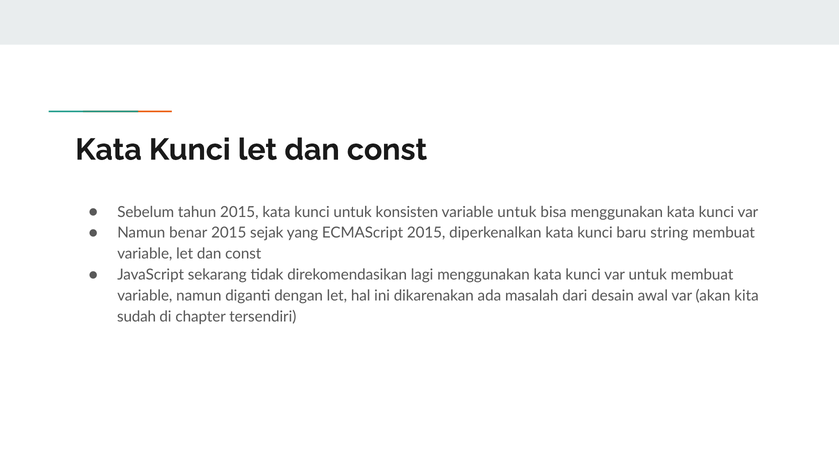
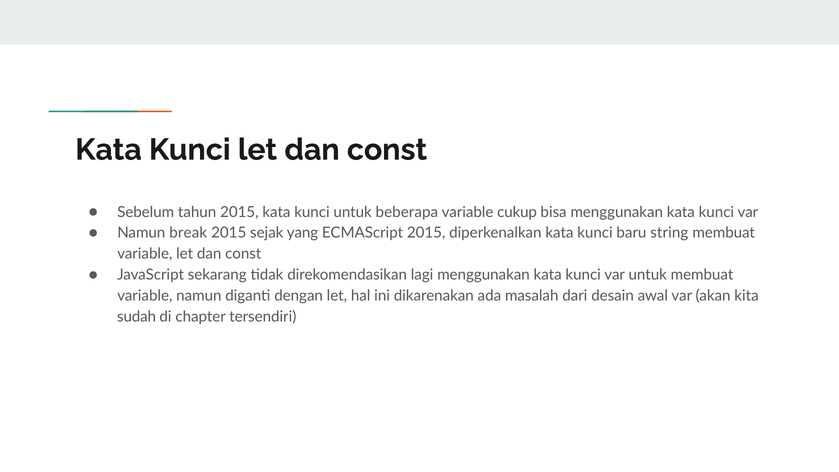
konsisten: konsisten -> beberapa
variable untuk: untuk -> cukup
benar: benar -> break
